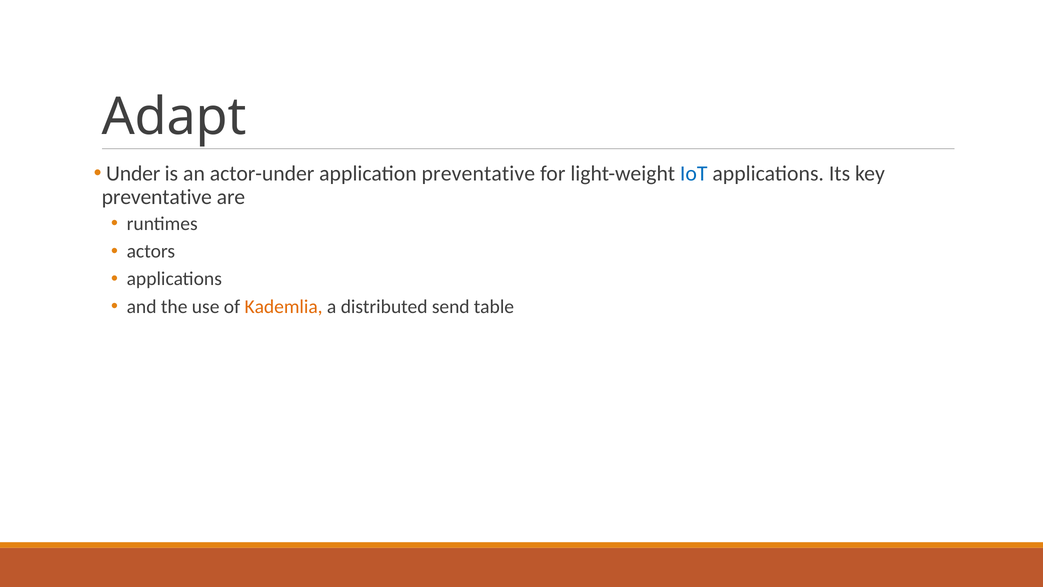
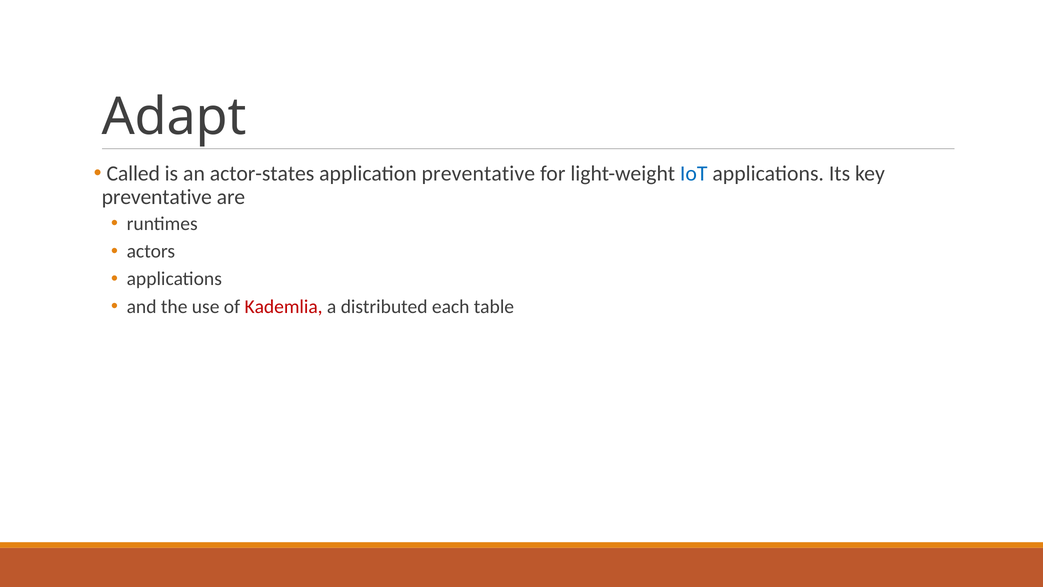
Under: Under -> Called
actor-under: actor-under -> actor-states
Kademlia colour: orange -> red
send: send -> each
